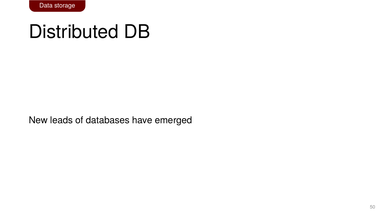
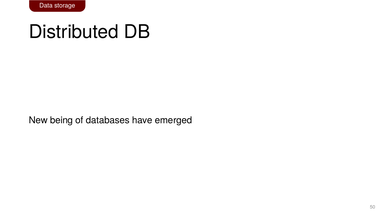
leads: leads -> being
